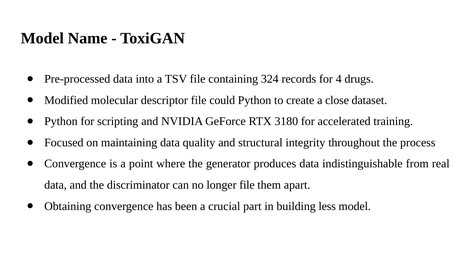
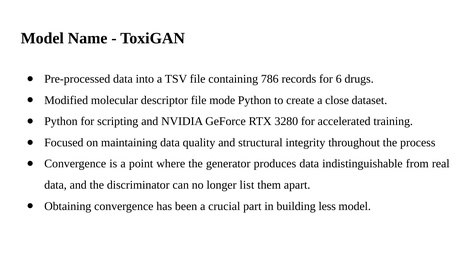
324: 324 -> 786
4: 4 -> 6
could: could -> mode
3180: 3180 -> 3280
longer file: file -> list
